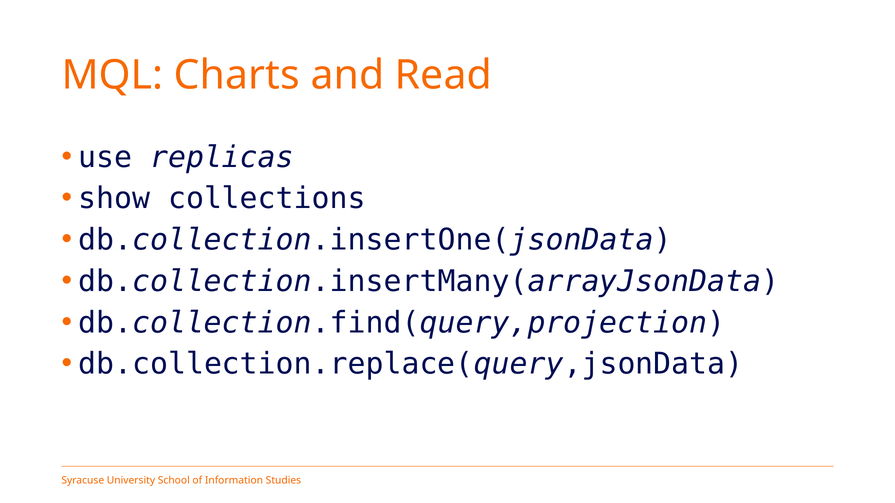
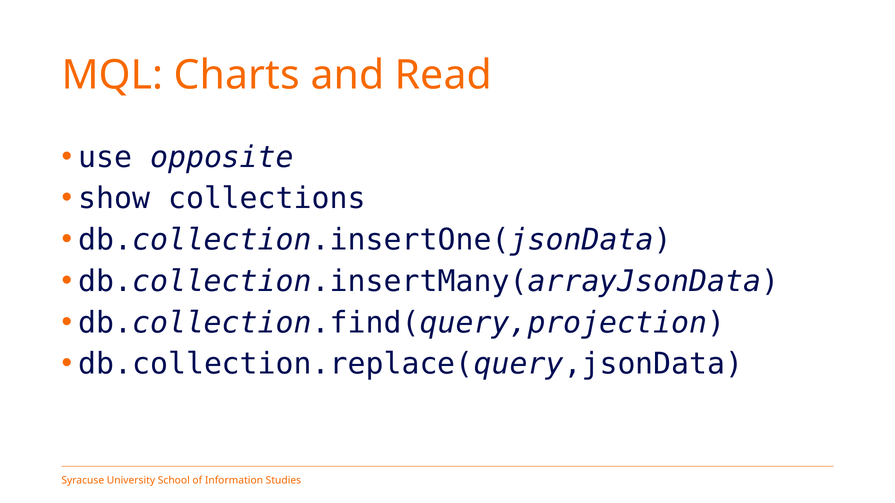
replicas: replicas -> opposite
